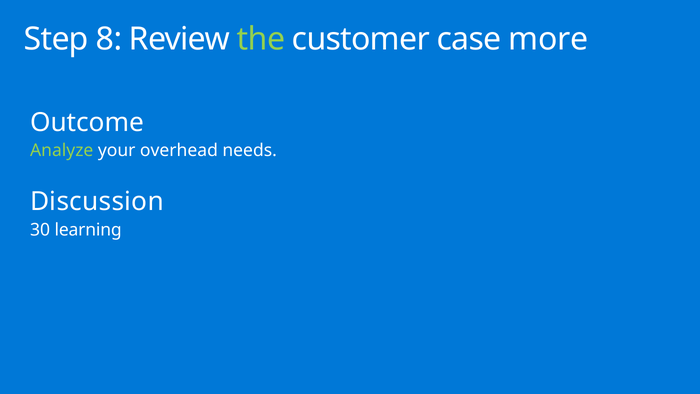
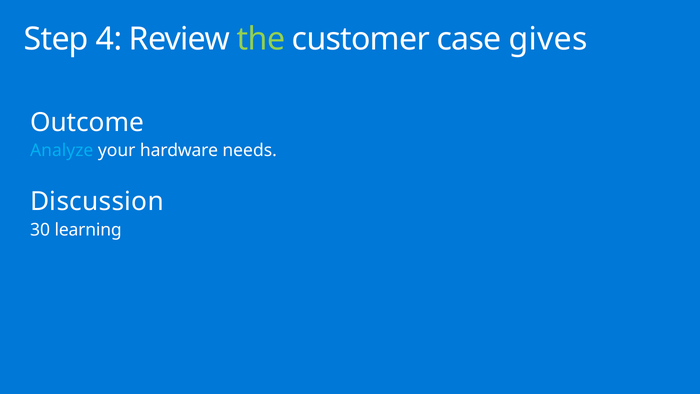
8: 8 -> 4
more: more -> gives
Analyze colour: light green -> light blue
overhead: overhead -> hardware
